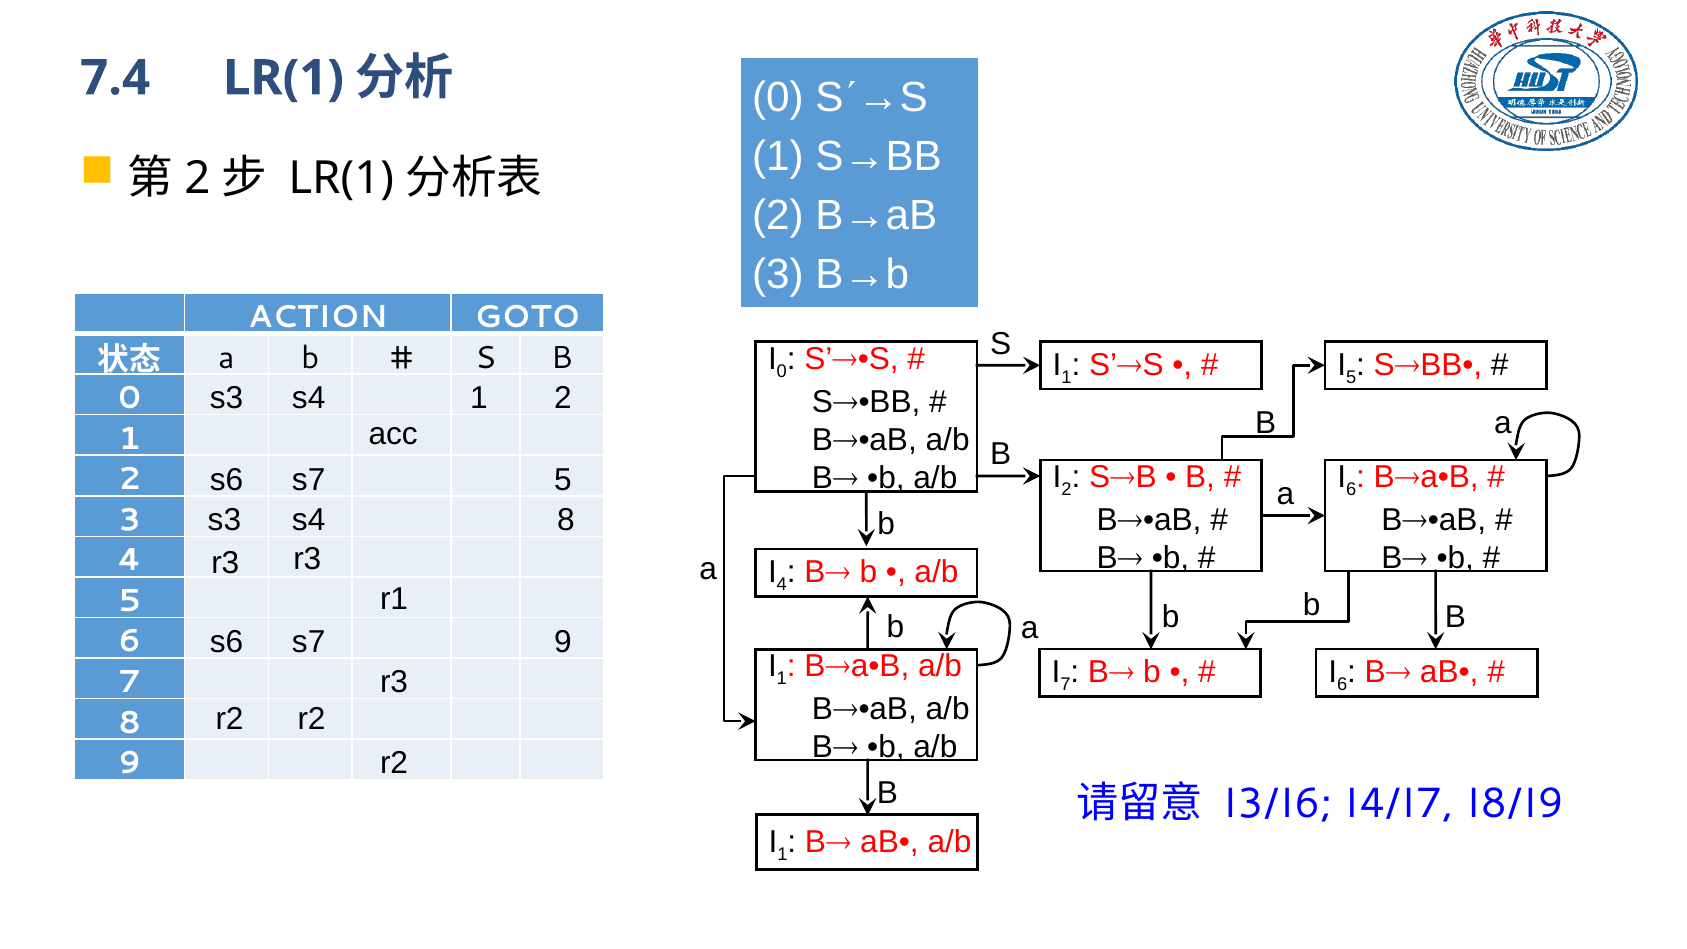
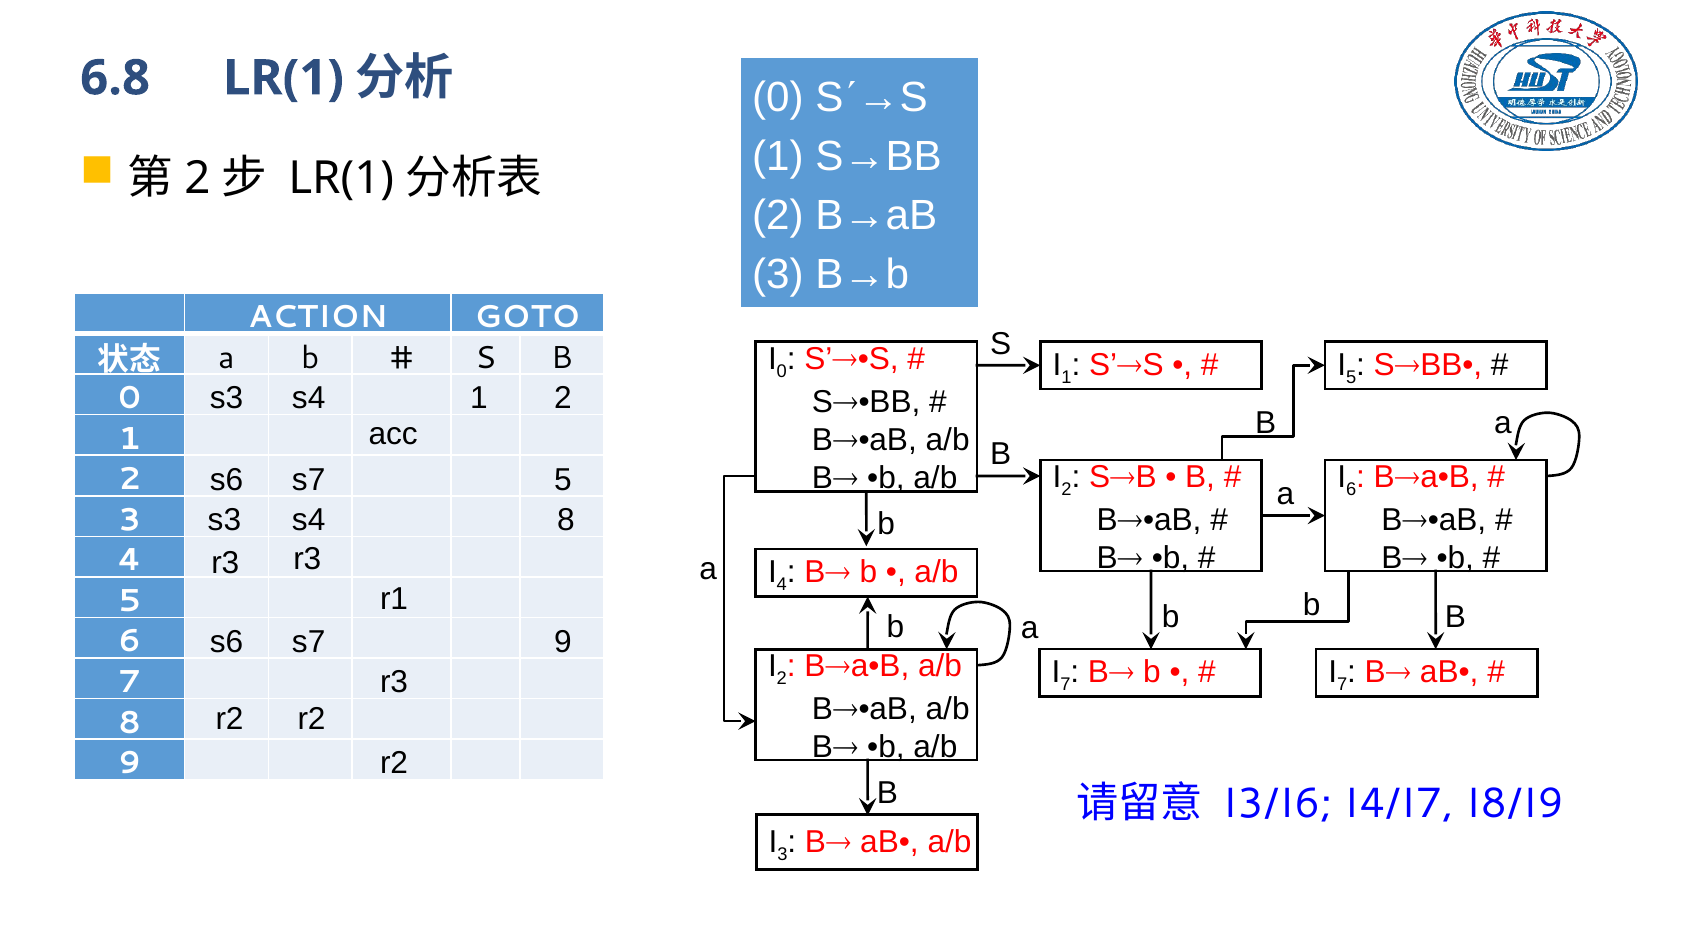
7.4: 7.4 -> 6.8
1 at (782, 679): 1 -> 2
6 at (1342, 685): 6 -> 7
1 at (782, 854): 1 -> 3
